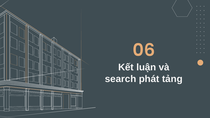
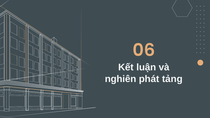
search: search -> nghiên
